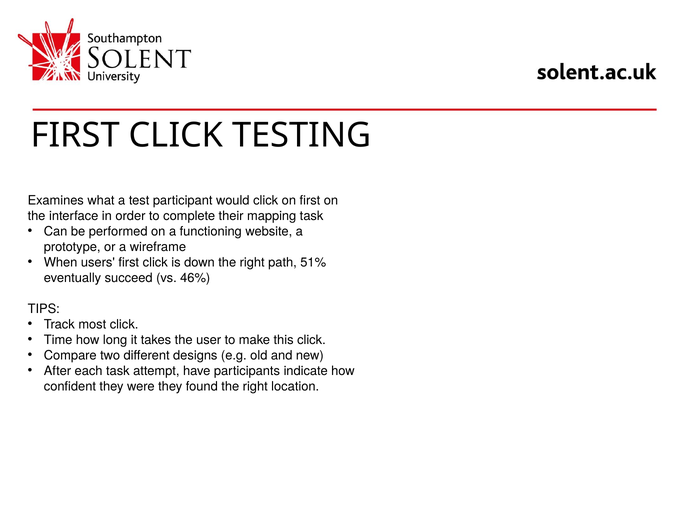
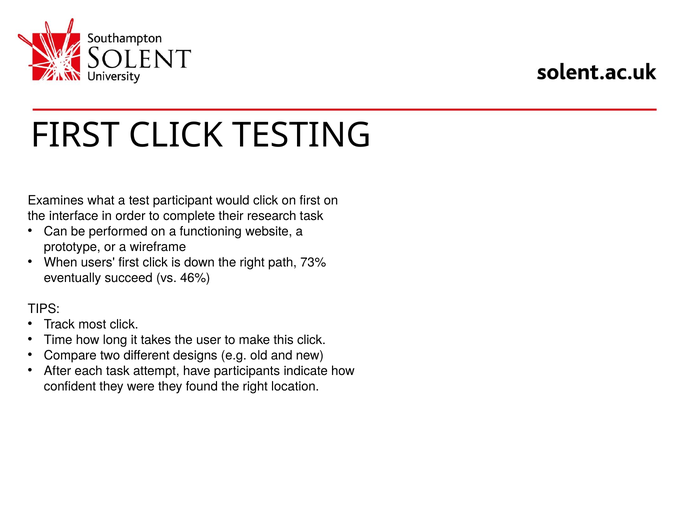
mapping: mapping -> research
51%: 51% -> 73%
